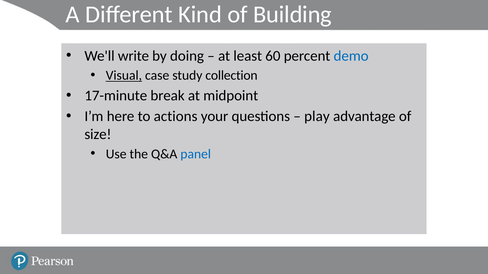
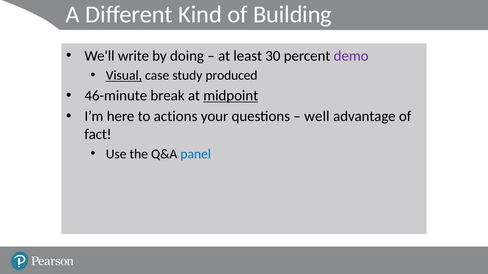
60: 60 -> 30
demo colour: blue -> purple
collection: collection -> produced
17-minute: 17-minute -> 46-minute
midpoint underline: none -> present
play: play -> well
size: size -> fact
